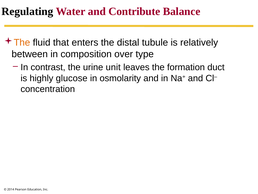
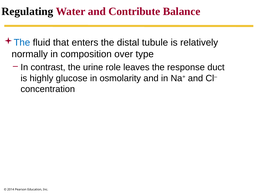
The at (22, 43) colour: orange -> blue
between: between -> normally
unit: unit -> role
formation: formation -> response
